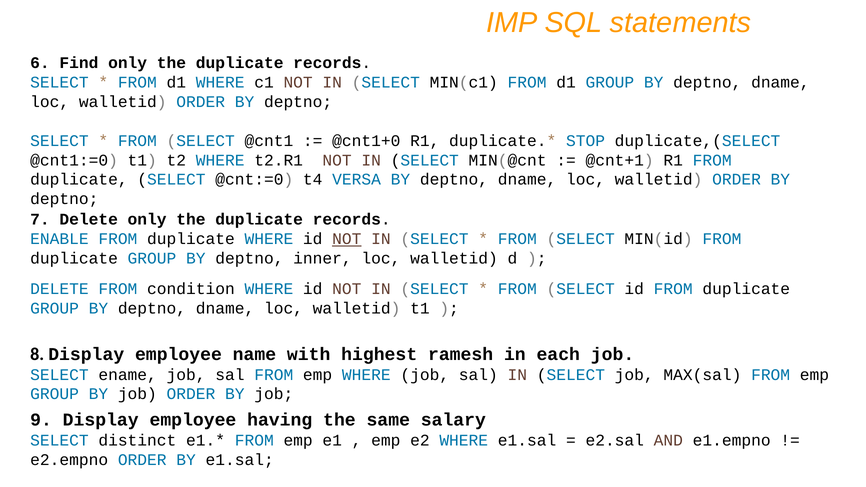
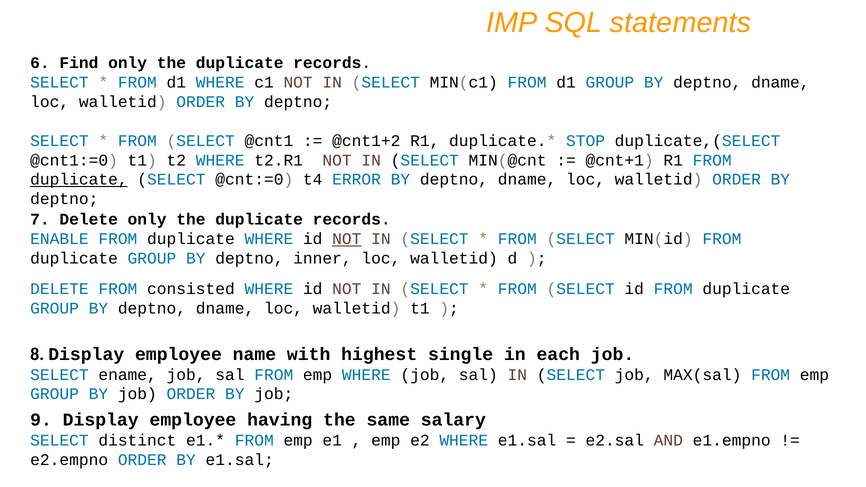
@cnt1+0: @cnt1+0 -> @cnt1+2
duplicate at (79, 180) underline: none -> present
VERSA: VERSA -> ERROR
condition: condition -> consisted
ramesh: ramesh -> single
